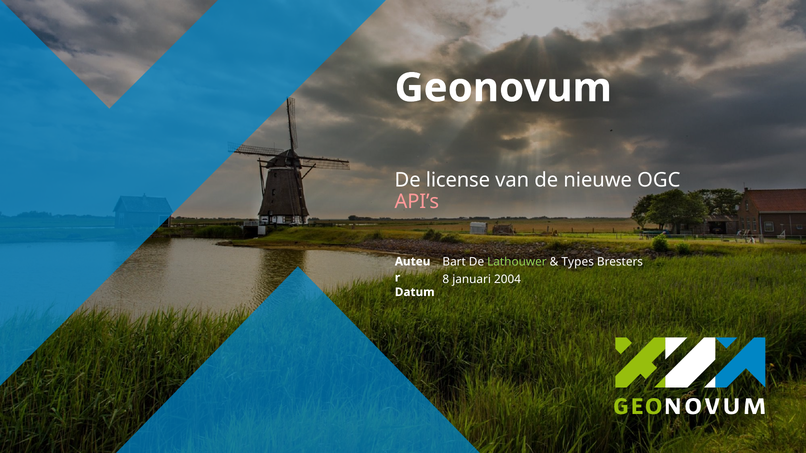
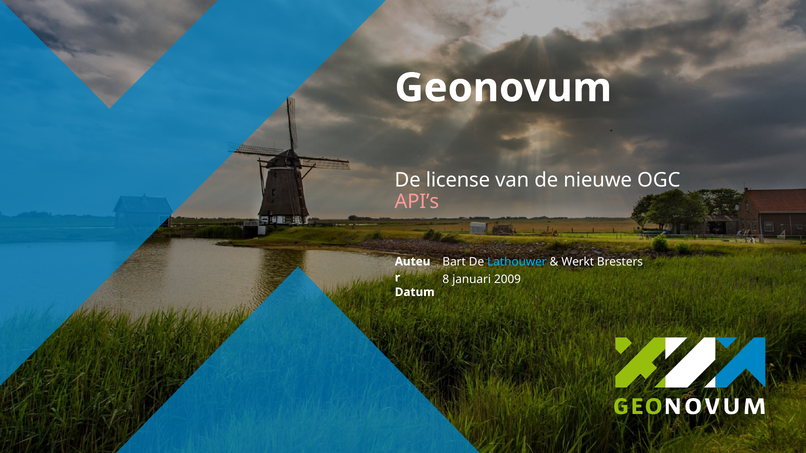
Lathouwer colour: light green -> light blue
Types: Types -> Werkt
2004: 2004 -> 2009
